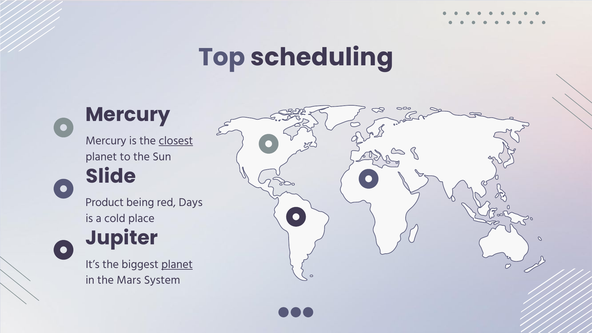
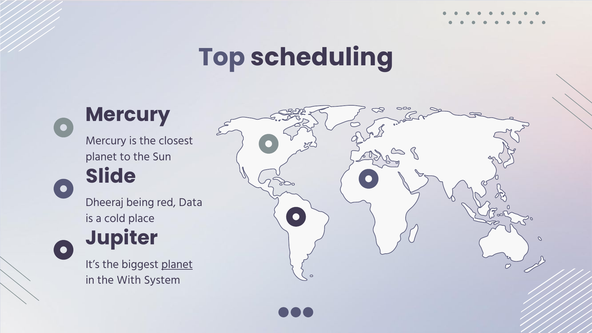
closest underline: present -> none
Product: Product -> Dheeraj
Days: Days -> Data
Mars: Mars -> With
